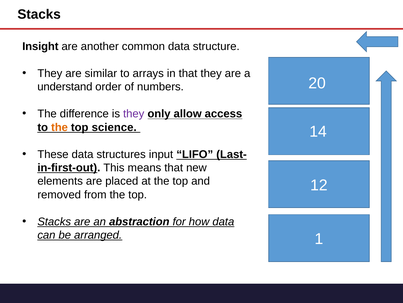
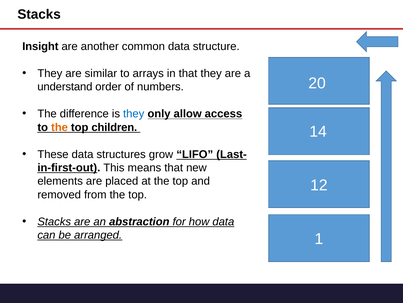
they at (134, 114) colour: purple -> blue
science: science -> children
input: input -> grow
